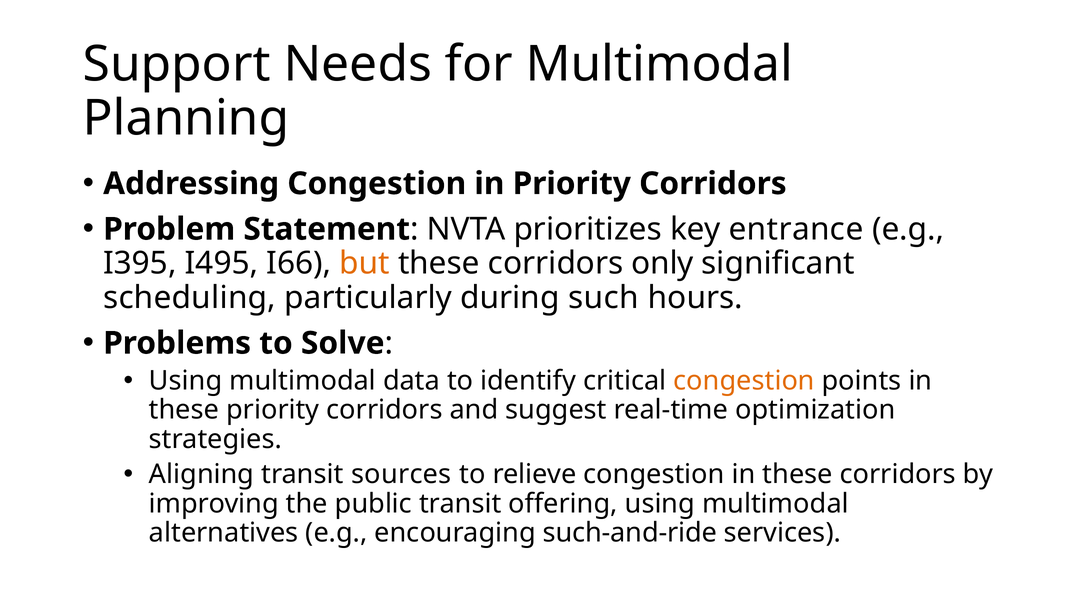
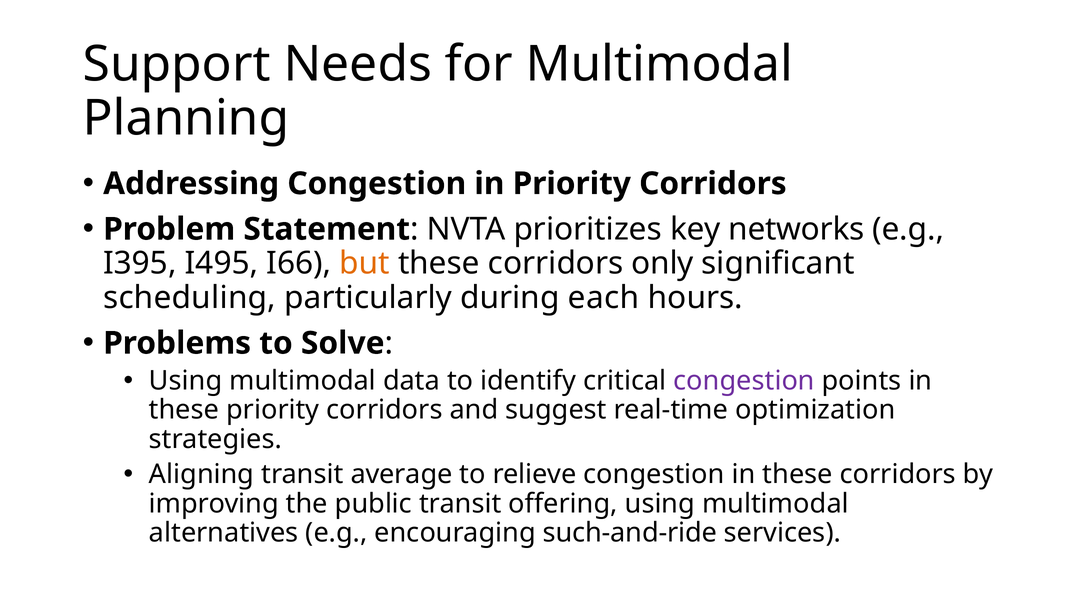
entrance: entrance -> networks
such: such -> each
congestion at (744, 381) colour: orange -> purple
sources: sources -> average
